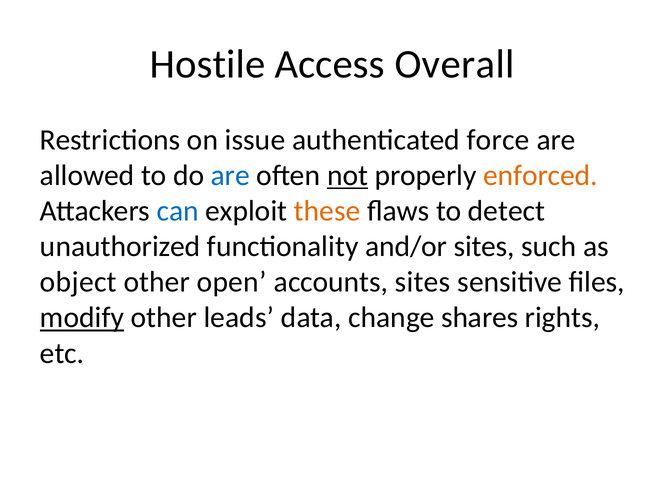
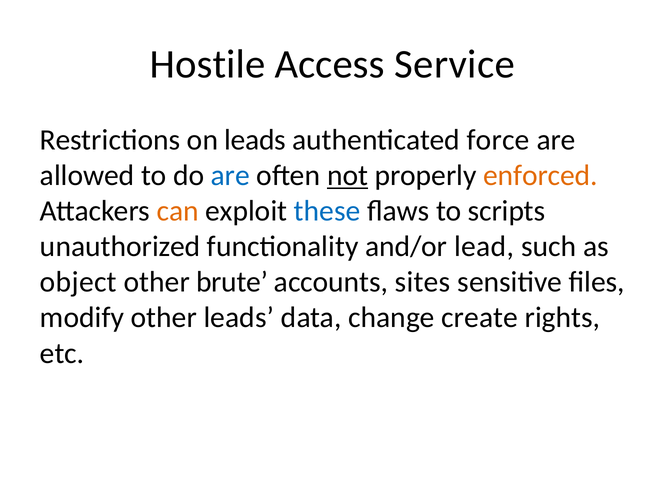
Overall: Overall -> Service
on issue: issue -> leads
can colour: blue -> orange
these colour: orange -> blue
detect: detect -> scripts
and/or sites: sites -> lead
open: open -> brute
modify underline: present -> none
shares: shares -> create
